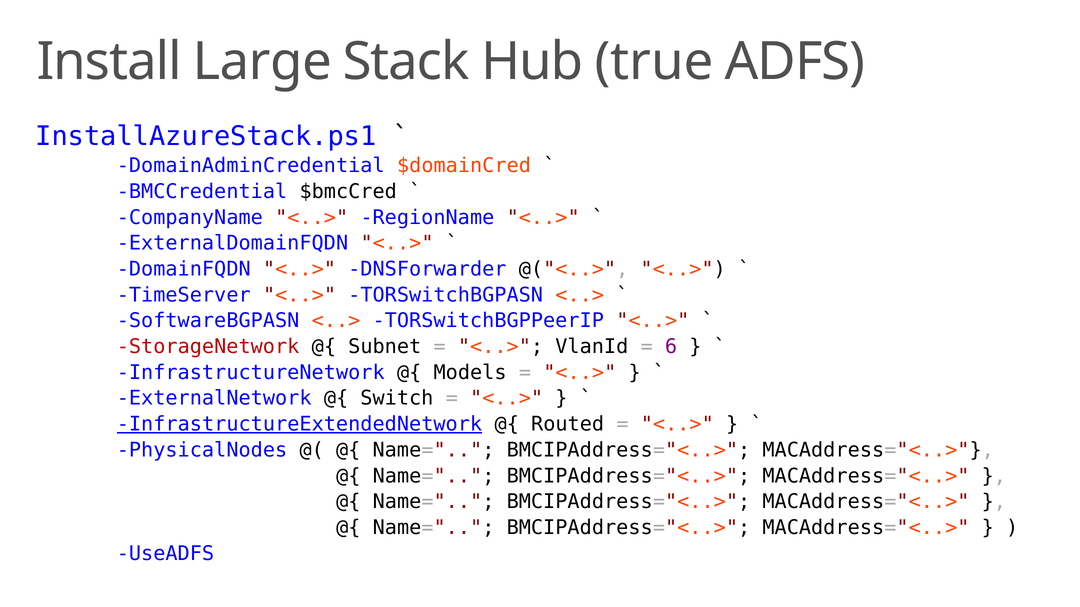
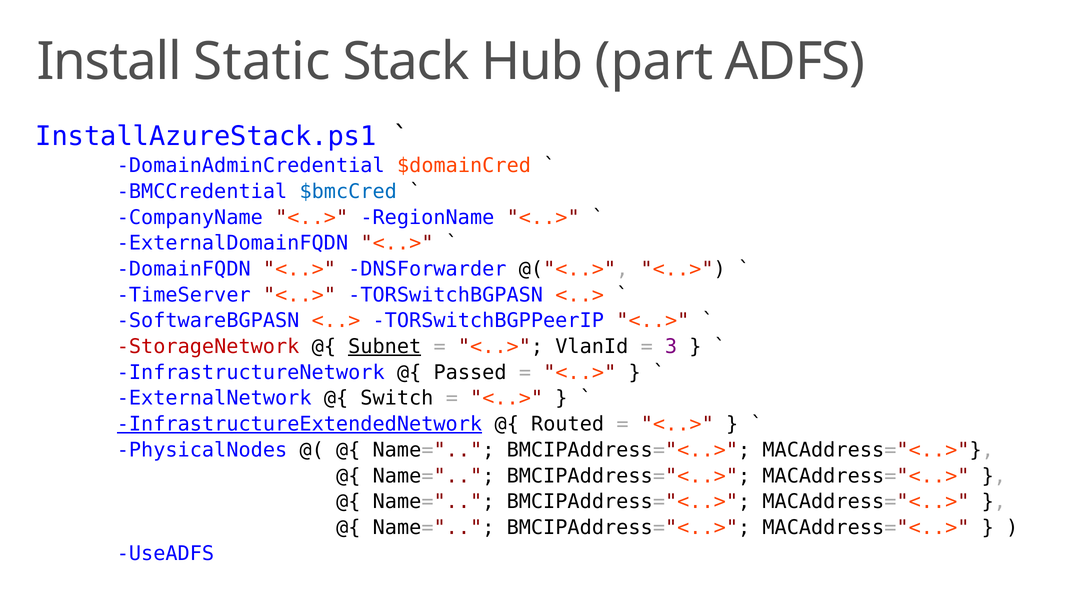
Large: Large -> Static
true: true -> part
$bmcCred colour: black -> blue
Subnet underline: none -> present
6: 6 -> 3
Models: Models -> Passed
